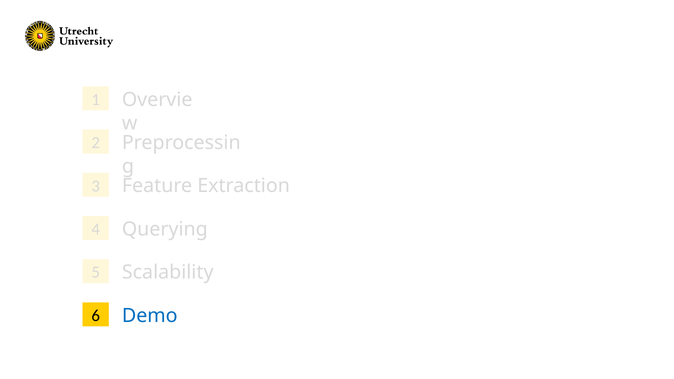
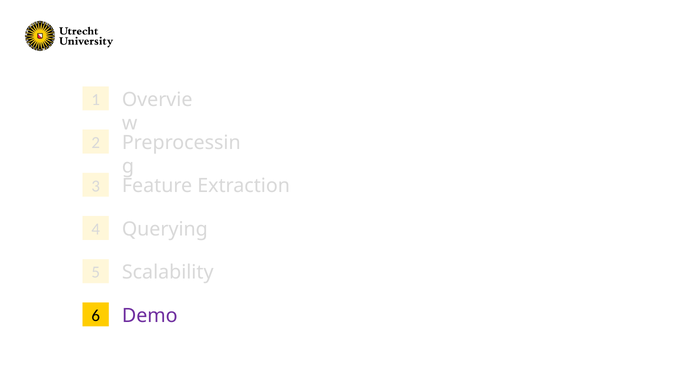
Demo colour: blue -> purple
